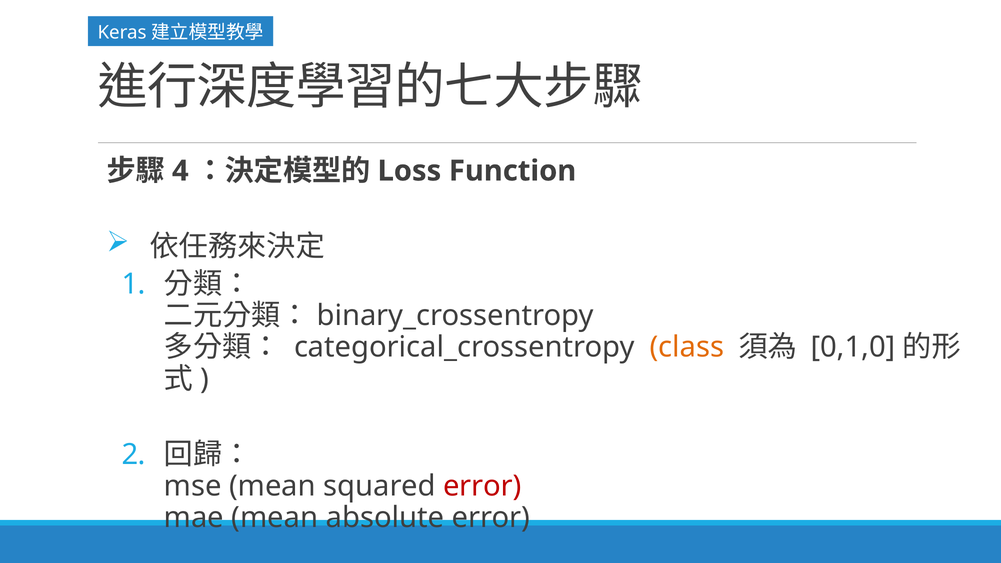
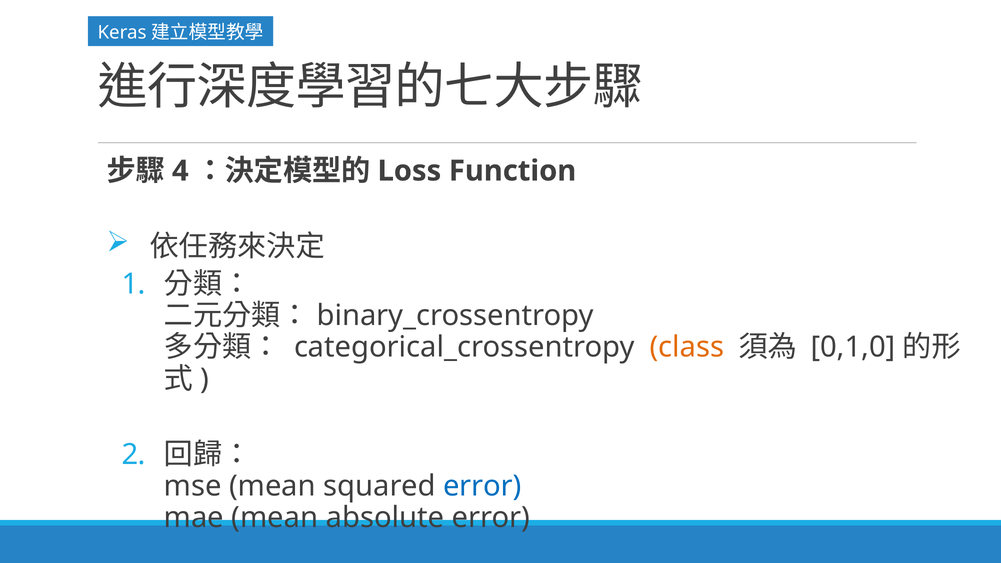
error at (482, 486) colour: red -> blue
